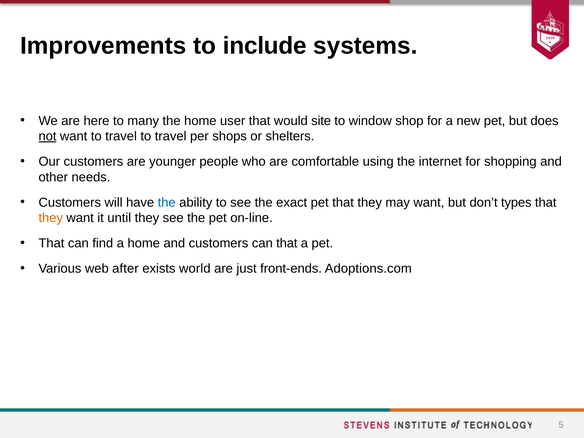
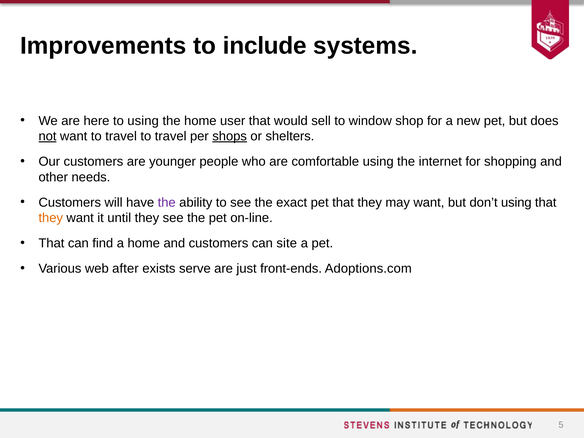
to many: many -> using
site: site -> sell
shops underline: none -> present
the at (167, 202) colour: blue -> purple
don’t types: types -> using
can that: that -> site
world: world -> serve
